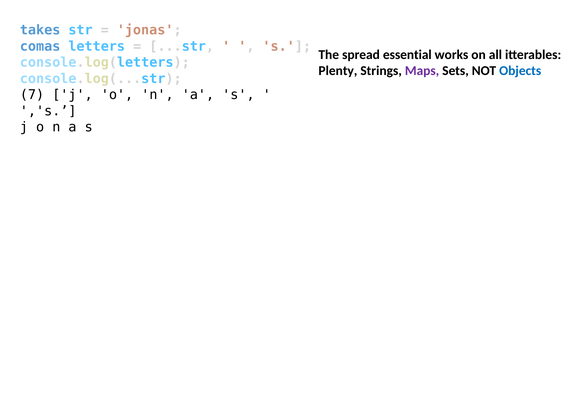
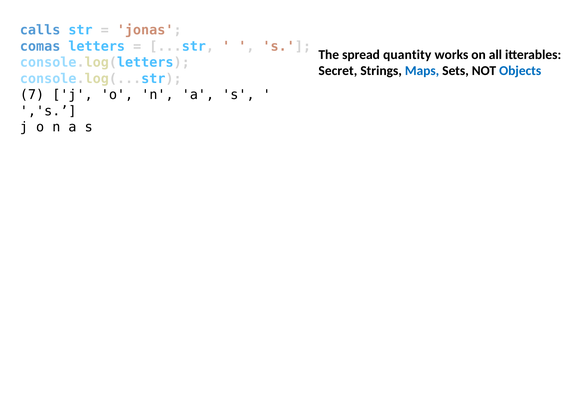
takes: takes -> calls
essential: essential -> quantity
Plenty: Plenty -> Secret
Maps colour: purple -> blue
